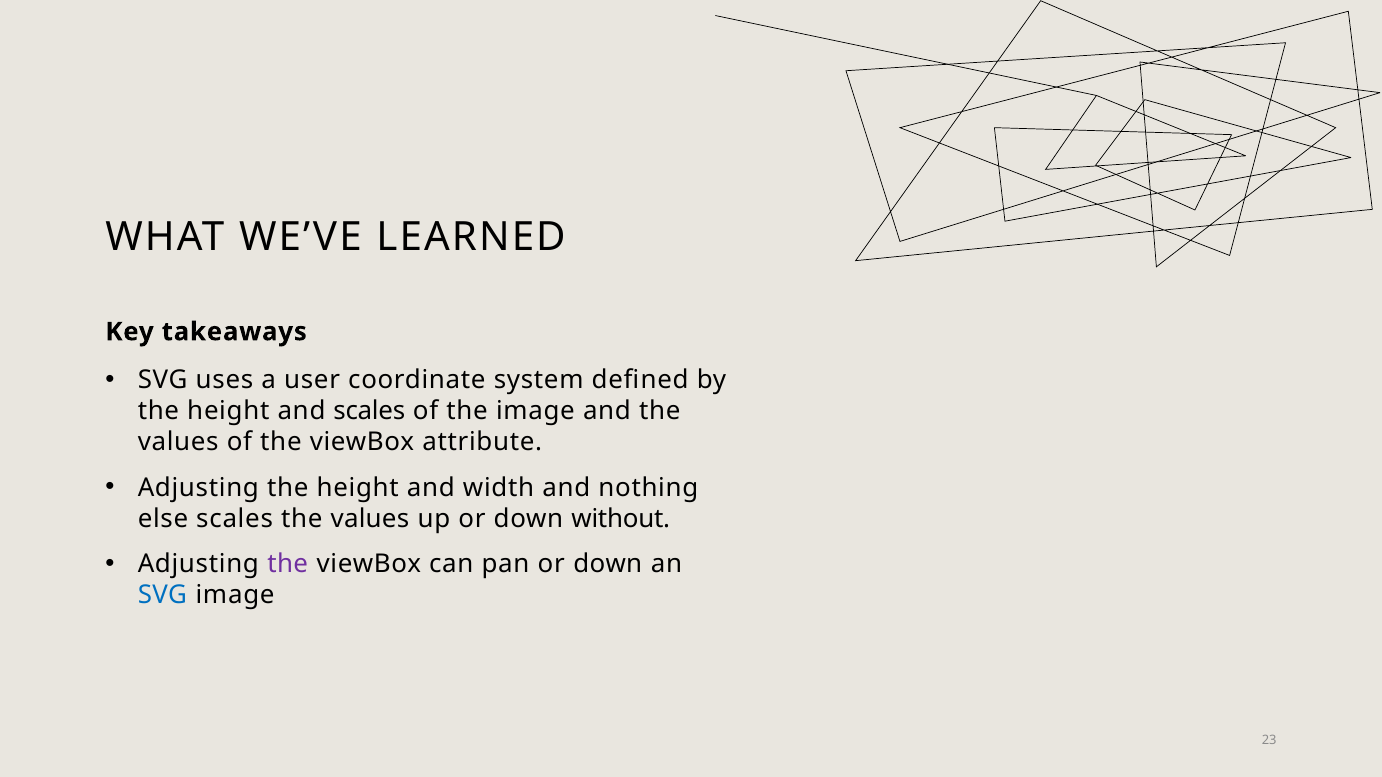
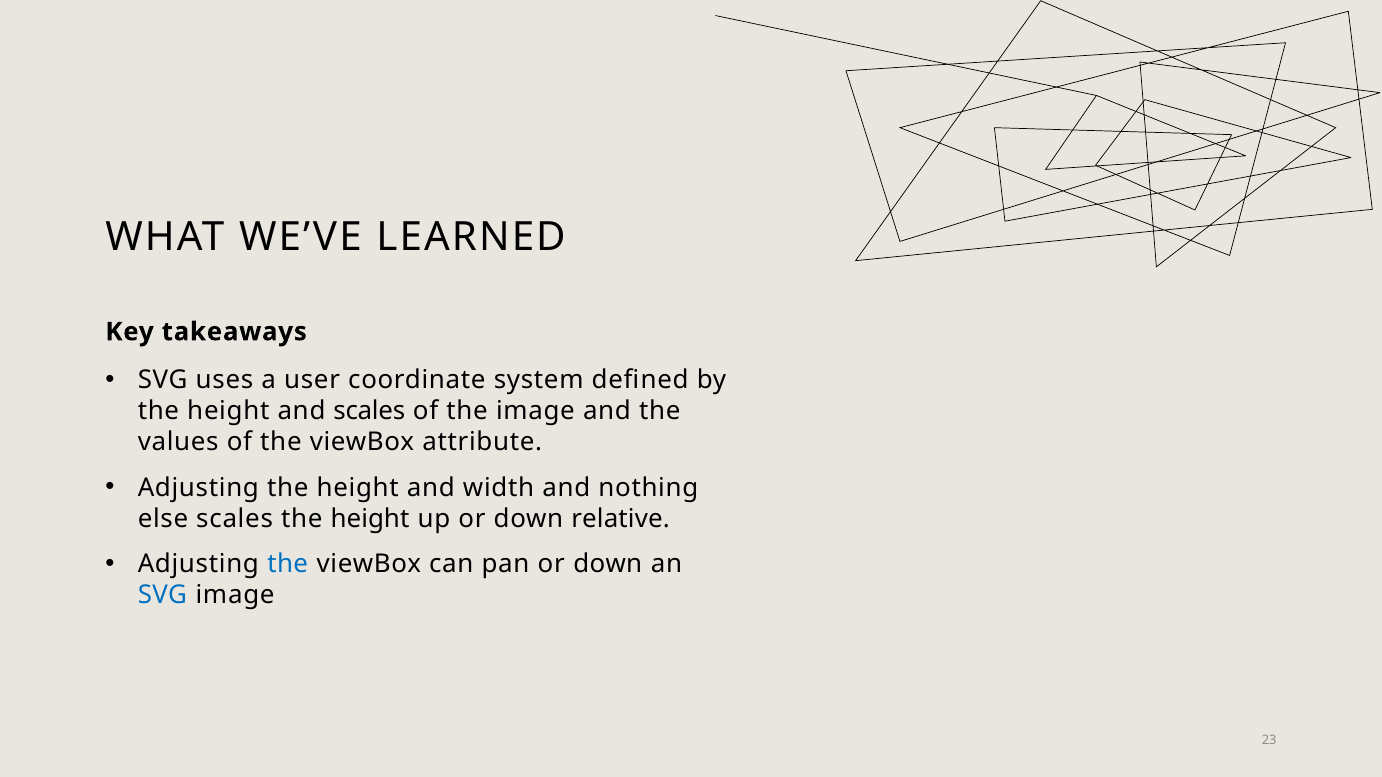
scales the values: values -> height
without: without -> relative
the at (288, 564) colour: purple -> blue
